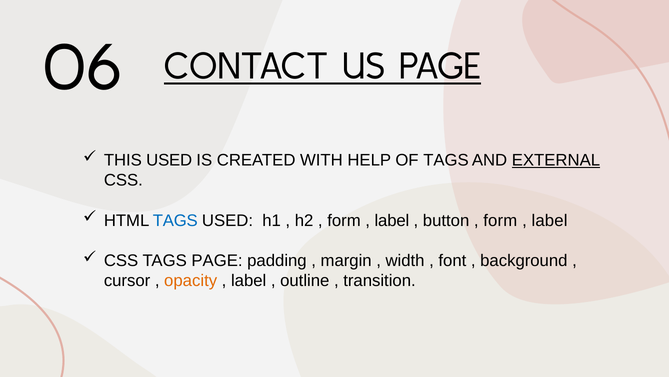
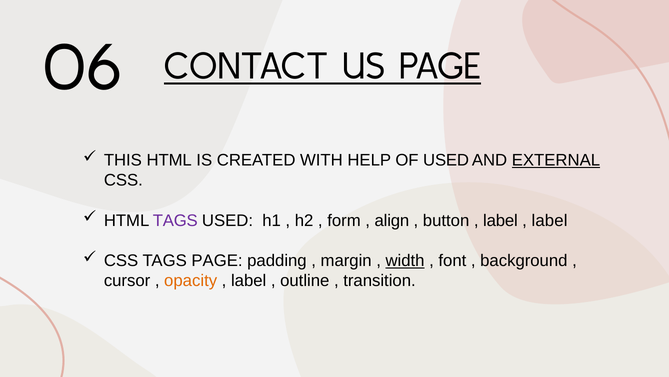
THIS USED: USED -> HTML
OF TAGS: TAGS -> USED
TAGS at (175, 220) colour: blue -> purple
label at (392, 220): label -> align
form at (500, 220): form -> label
width underline: none -> present
